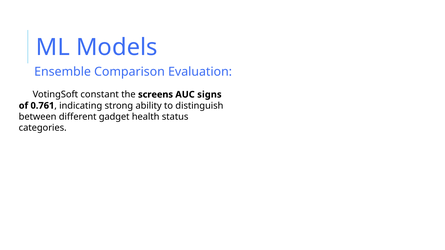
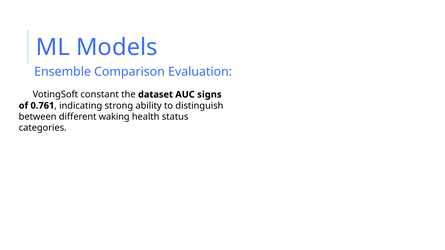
screens: screens -> dataset
gadget: gadget -> waking
